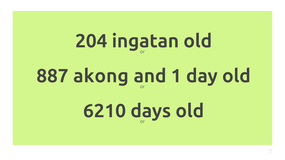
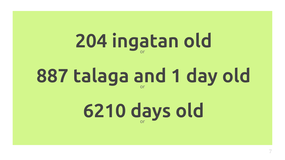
akong: akong -> talaga
